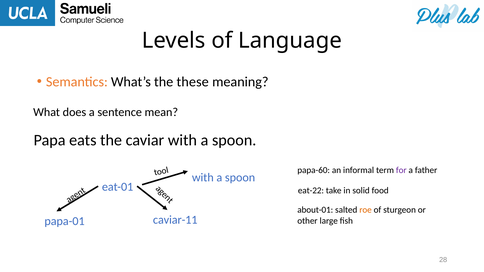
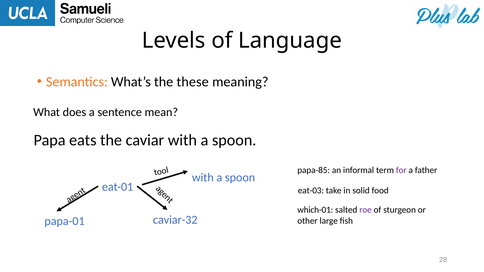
papa-60: papa-60 -> papa-85
eat-22: eat-22 -> eat-03
about-01: about-01 -> which-01
roe colour: orange -> purple
caviar-11: caviar-11 -> caviar-32
